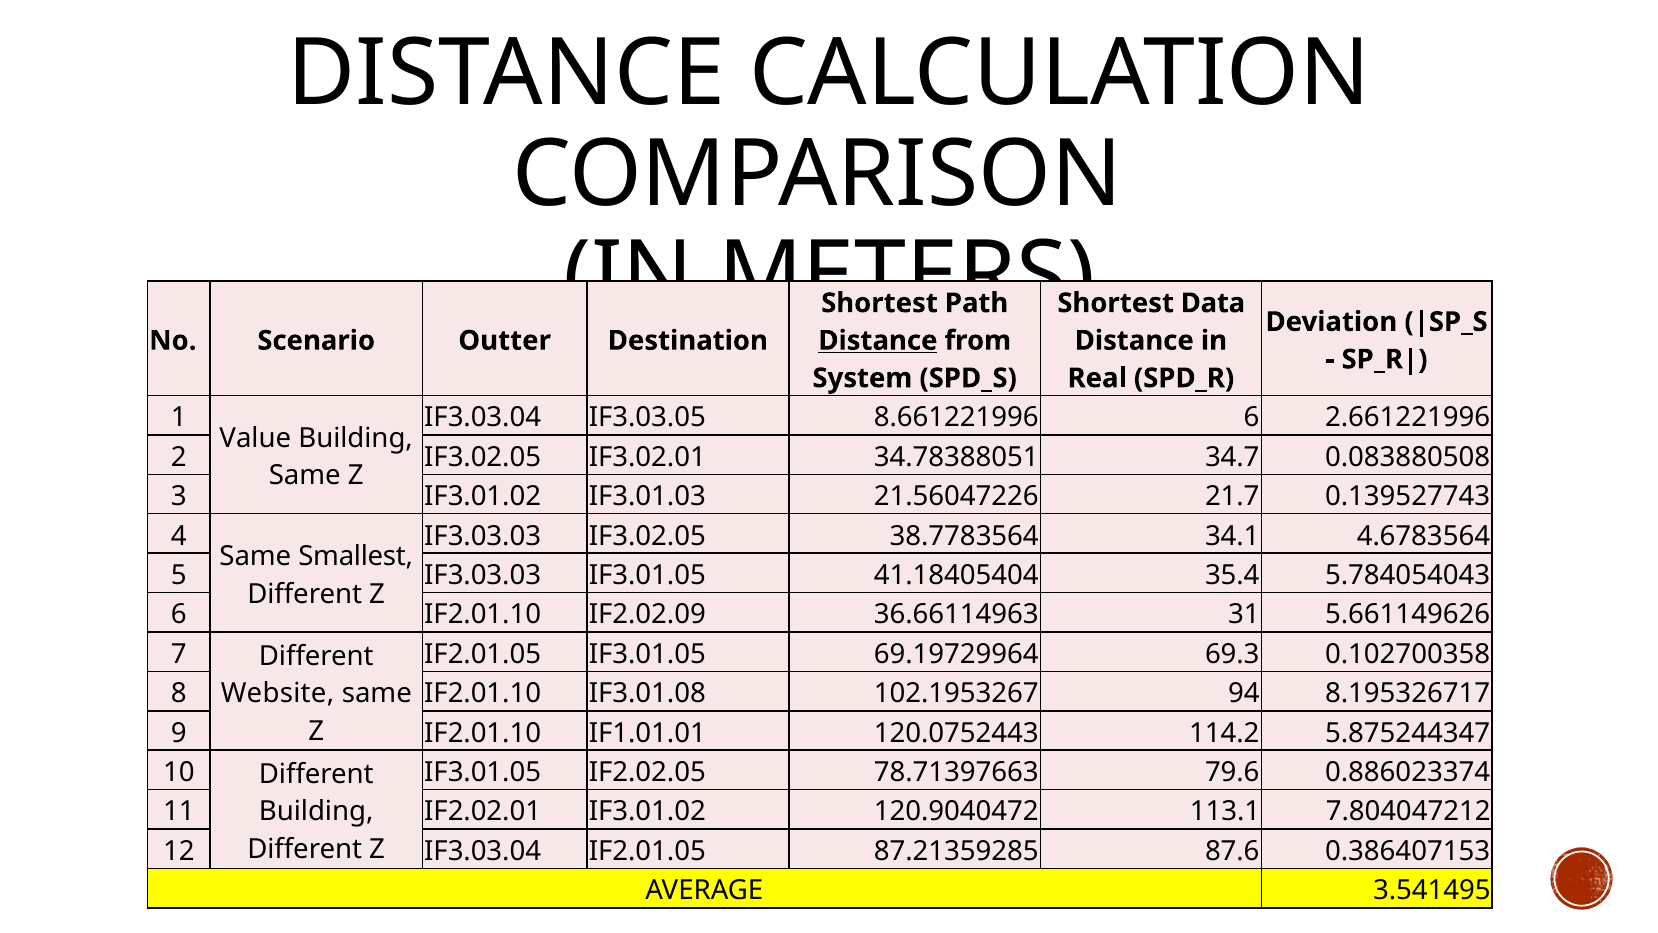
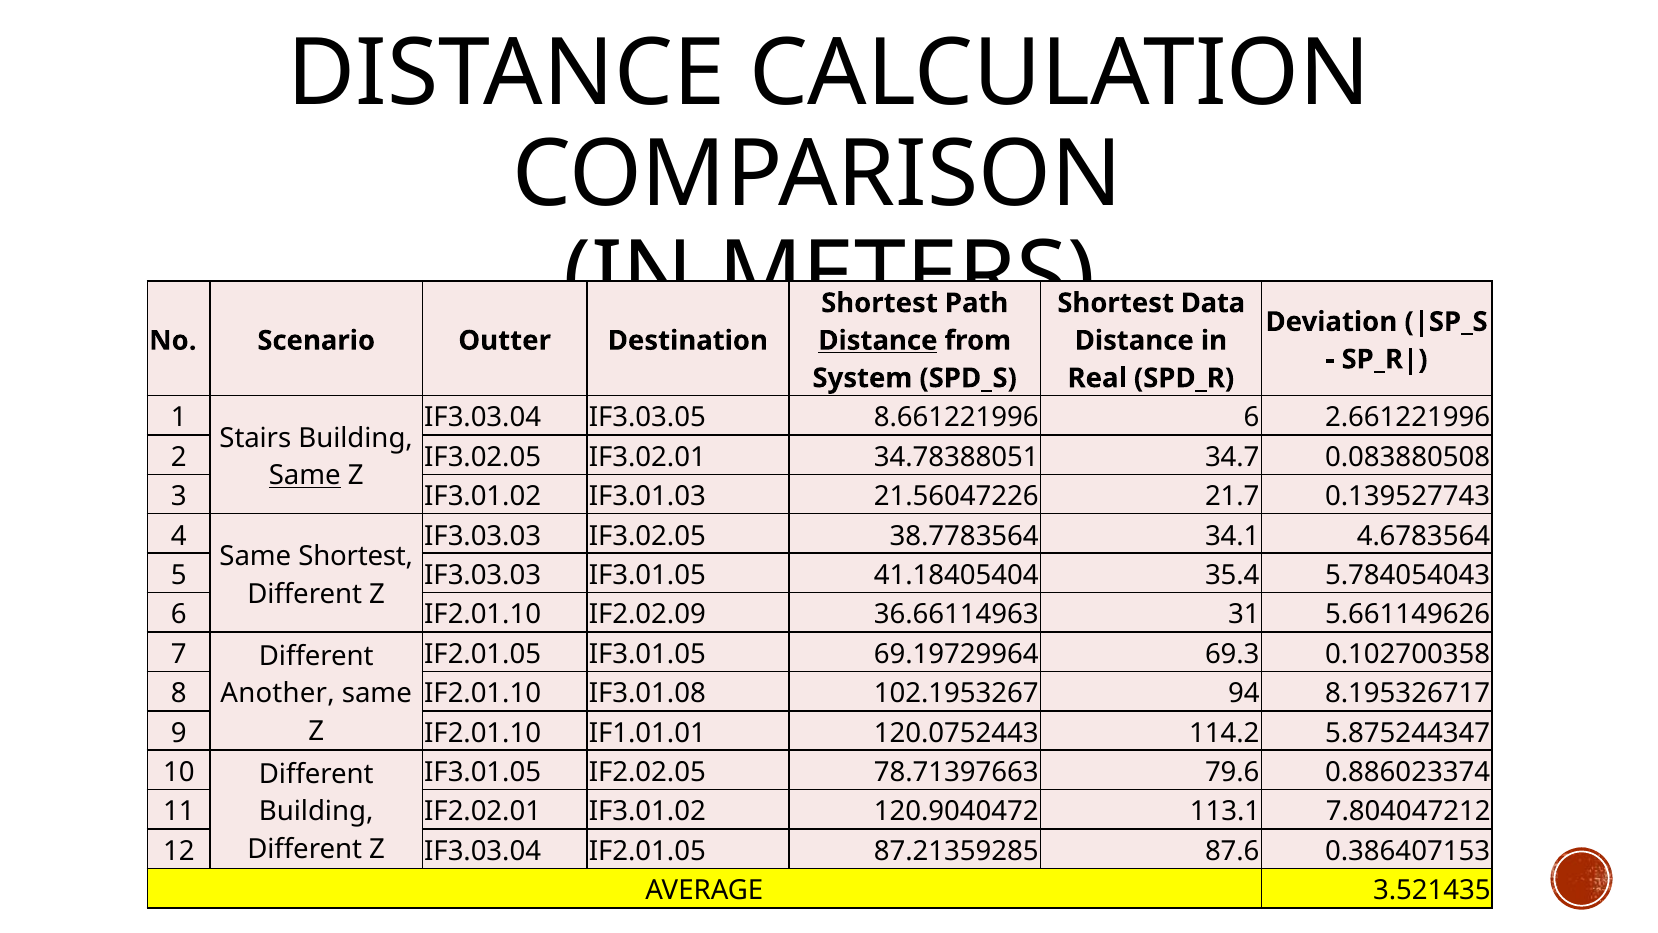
Value: Value -> Stairs
Same at (305, 476) underline: none -> present
Same Smallest: Smallest -> Shortest
Website: Website -> Another
3.541495: 3.541495 -> 3.521435
